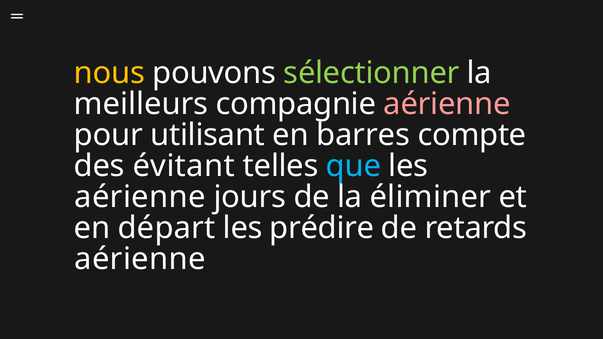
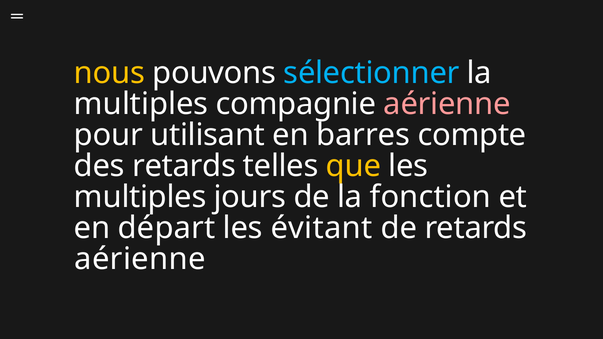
sélectionner colour: light green -> light blue
meilleurs at (141, 104): meilleurs -> multiples
des évitant: évitant -> retards
que colour: light blue -> yellow
aérienne at (140, 197): aérienne -> multiples
éliminer: éliminer -> fonction
prédire: prédire -> évitant
